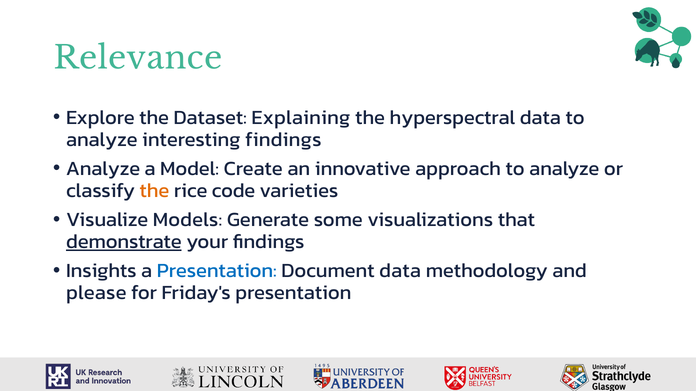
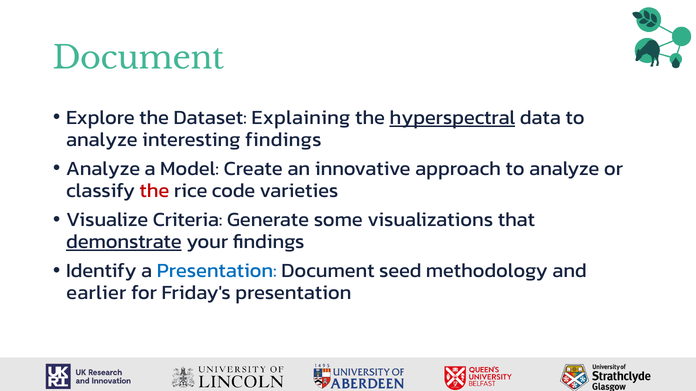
Relevance at (138, 58): Relevance -> Document
hyperspectral underline: none -> present
the at (154, 191) colour: orange -> red
Models: Models -> Criteria
Insights: Insights -> Identify
Document data: data -> seed
please: please -> earlier
